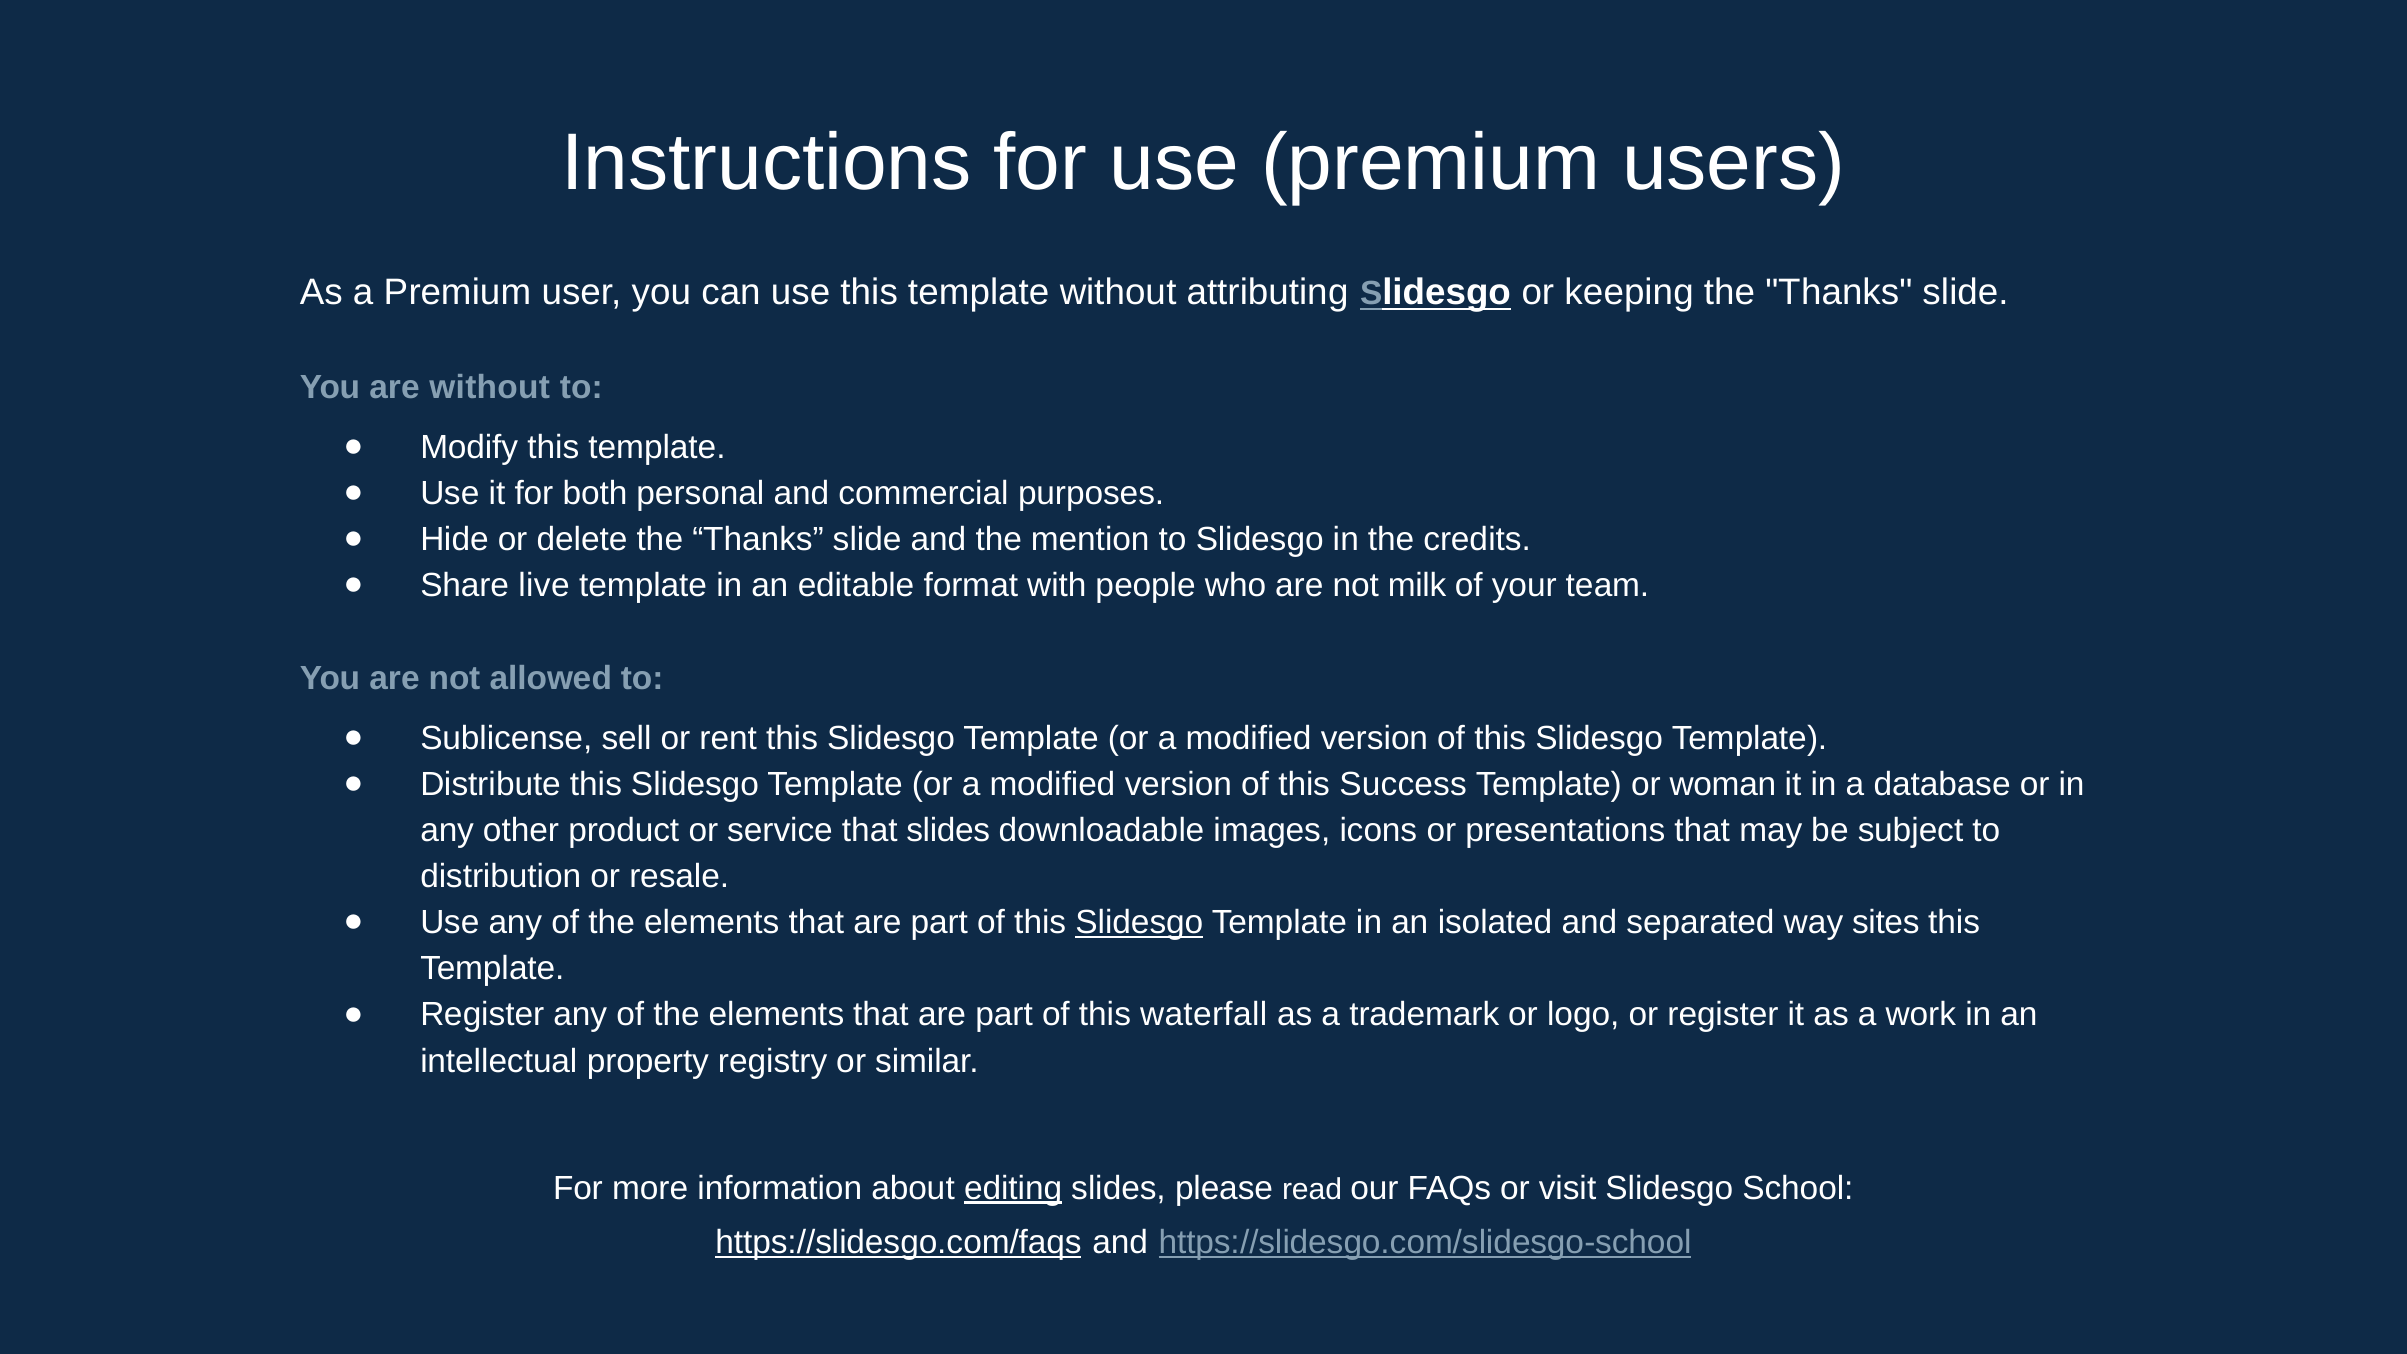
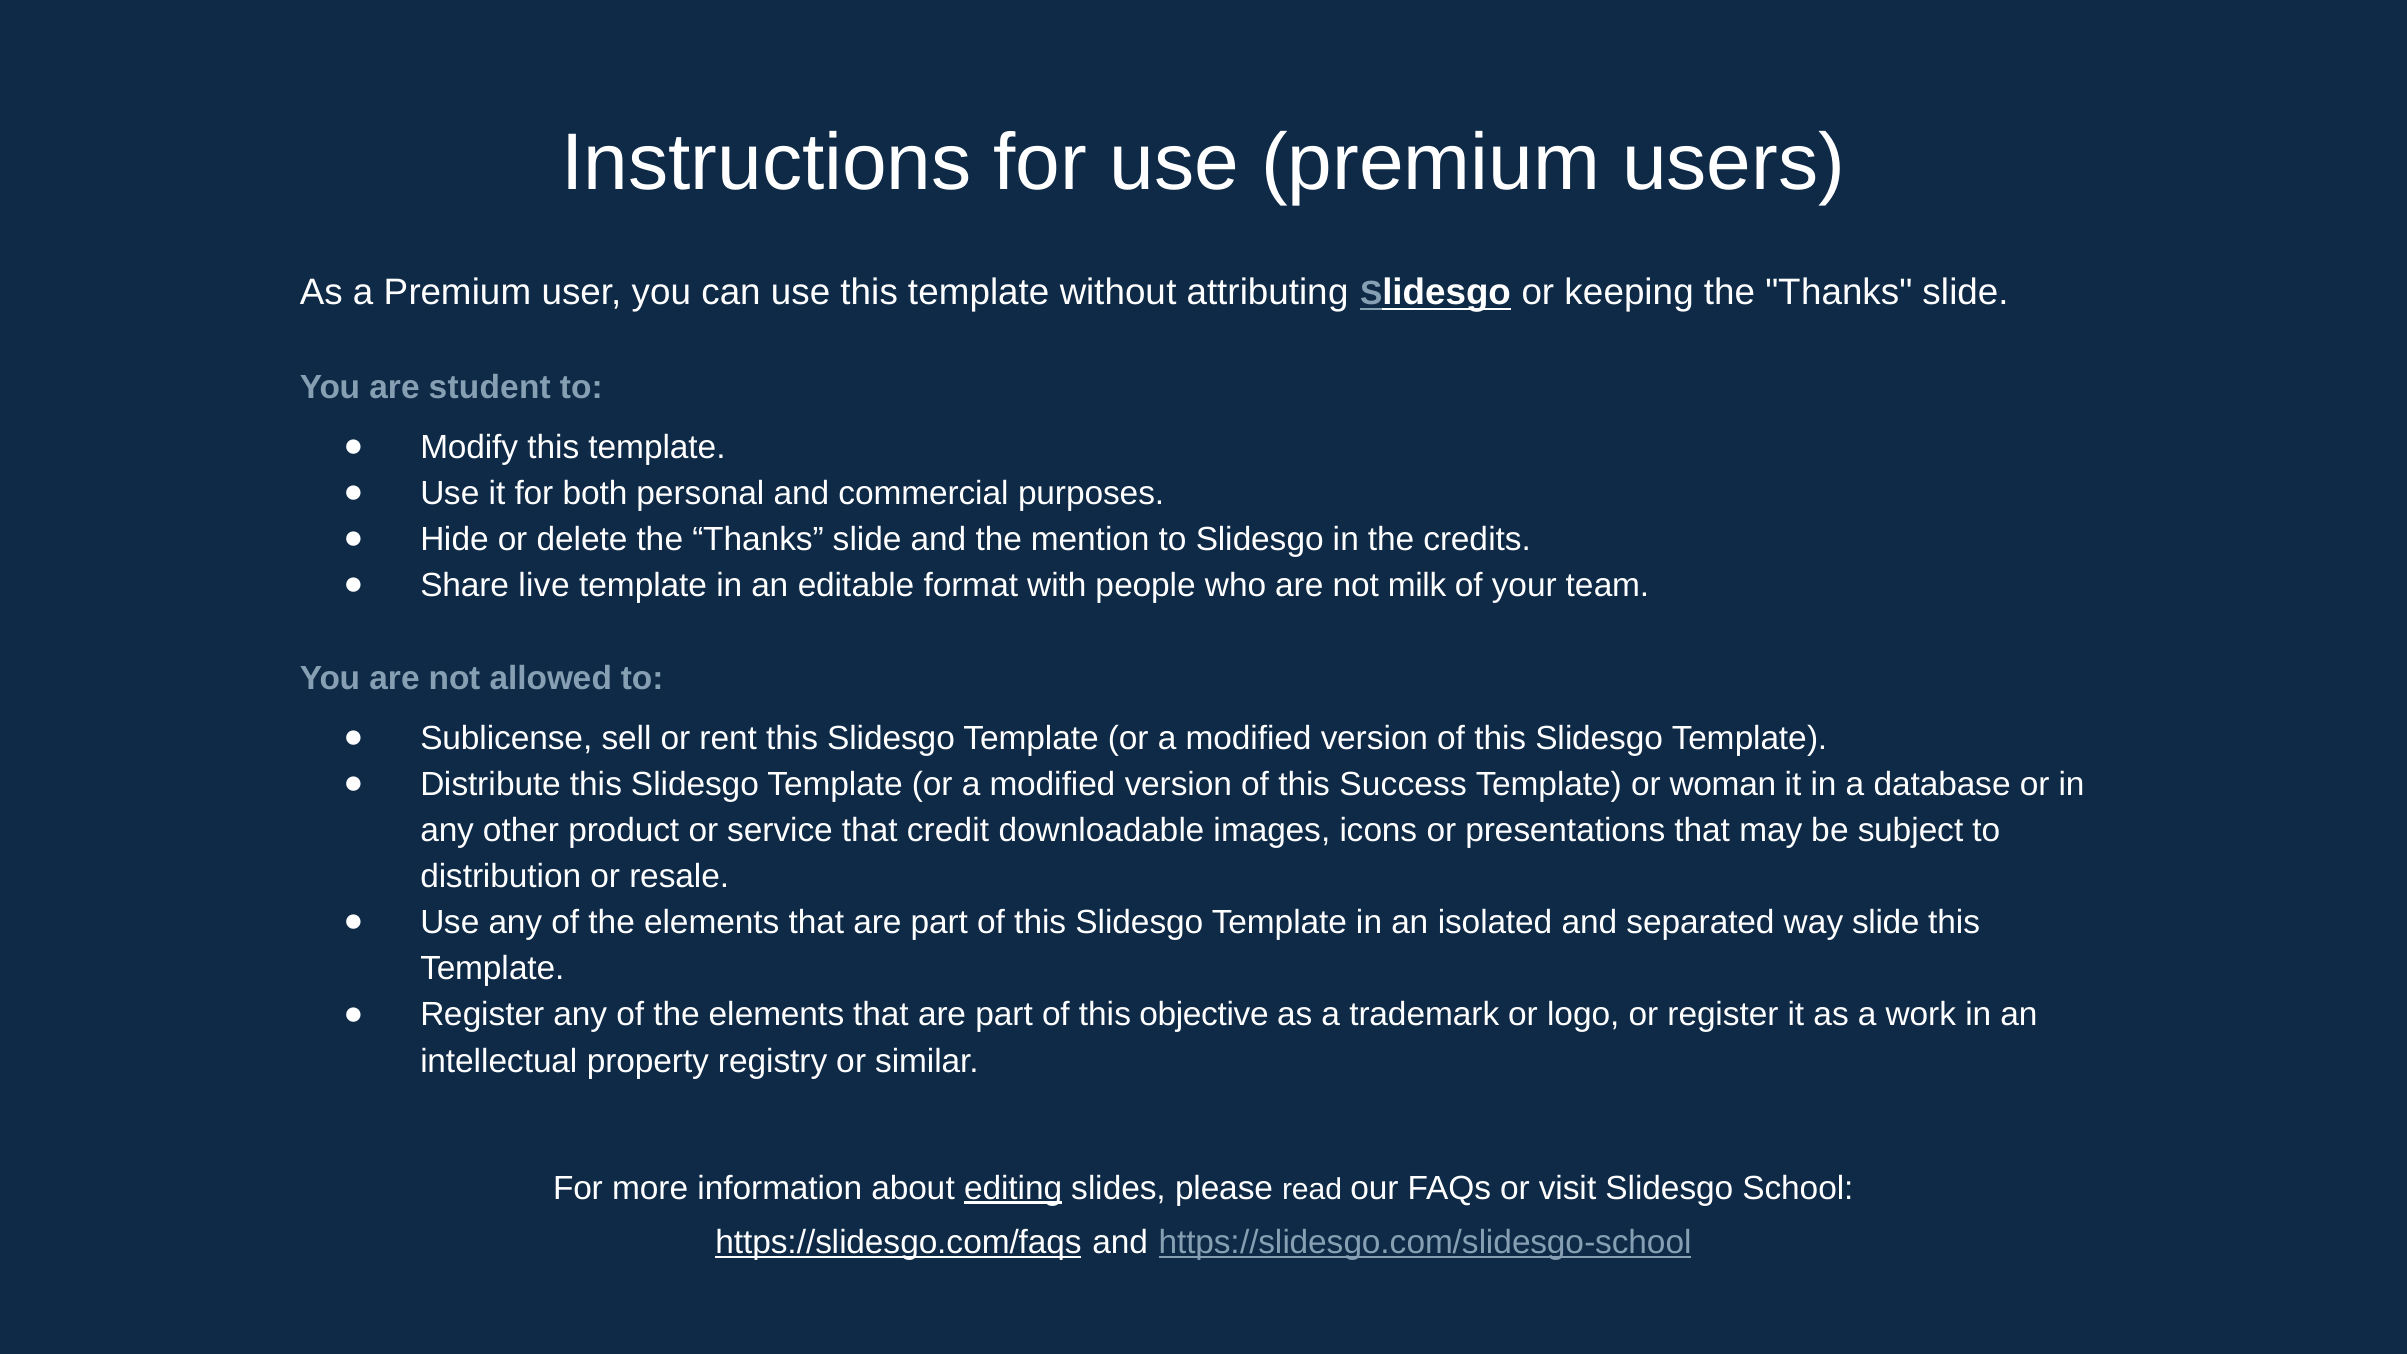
are without: without -> student
that slides: slides -> credit
Slidesgo at (1139, 923) underline: present -> none
way sites: sites -> slide
waterfall: waterfall -> objective
